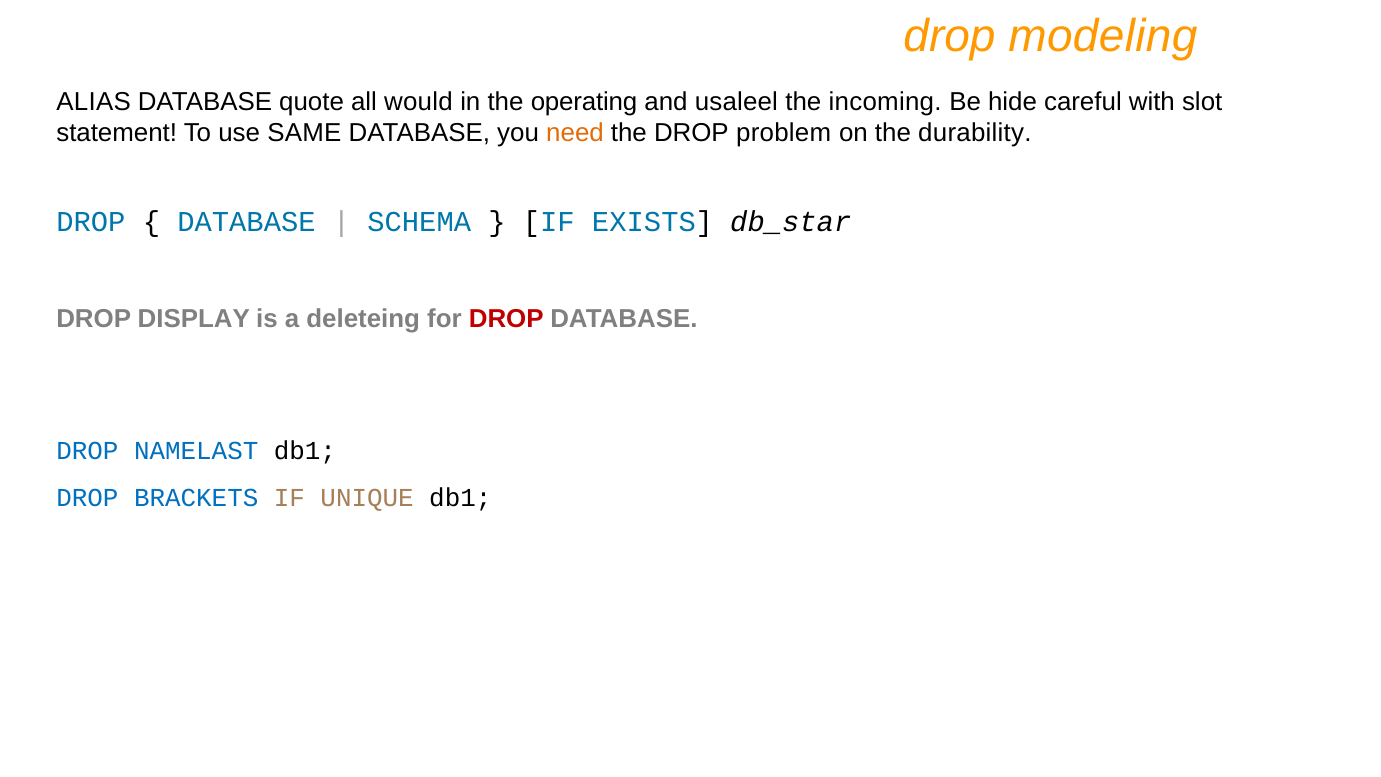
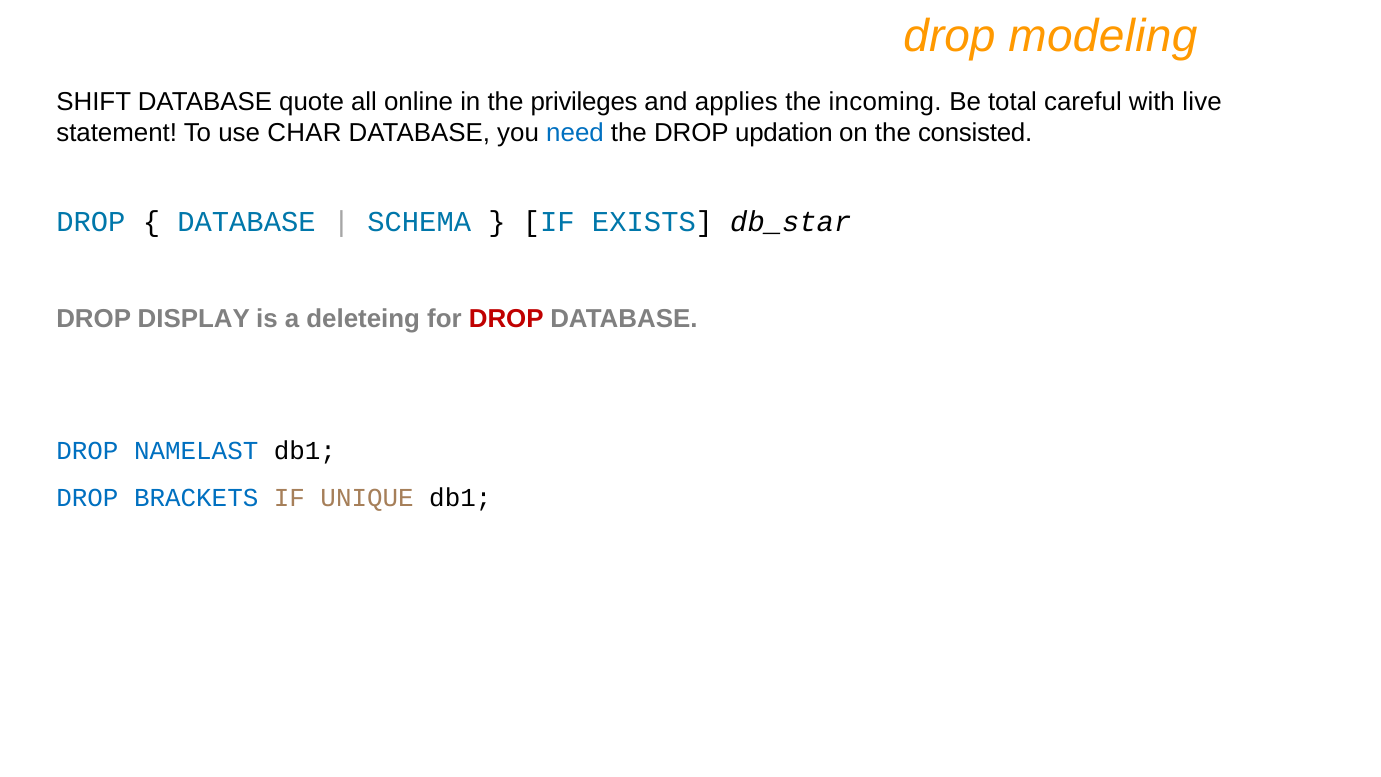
ALIAS: ALIAS -> SHIFT
would: would -> online
operating: operating -> privileges
usaleel: usaleel -> applies
hide: hide -> total
slot: slot -> live
SAME: SAME -> CHAR
need colour: orange -> blue
problem: problem -> updation
durability: durability -> consisted
